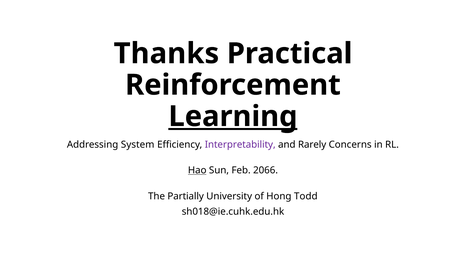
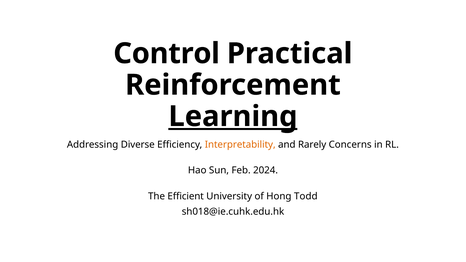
Thanks: Thanks -> Control
System: System -> Diverse
Interpretability colour: purple -> orange
Hao underline: present -> none
2066: 2066 -> 2024
Partially: Partially -> Efficient
